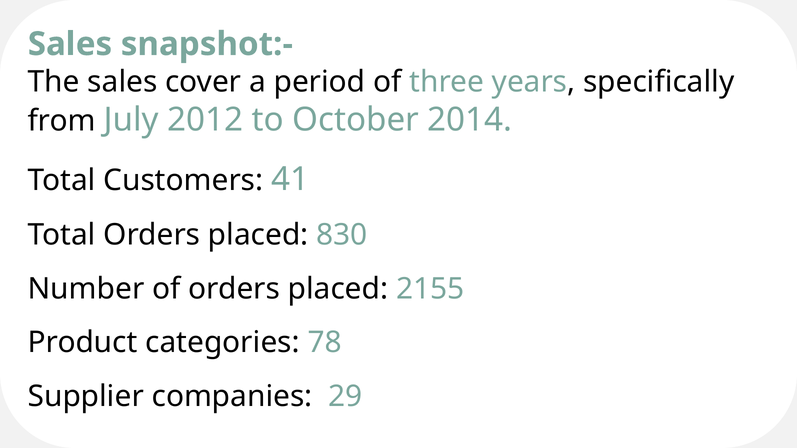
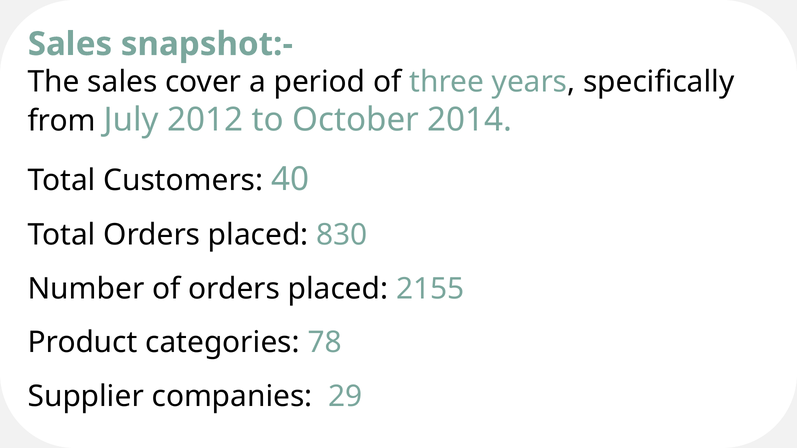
41: 41 -> 40
